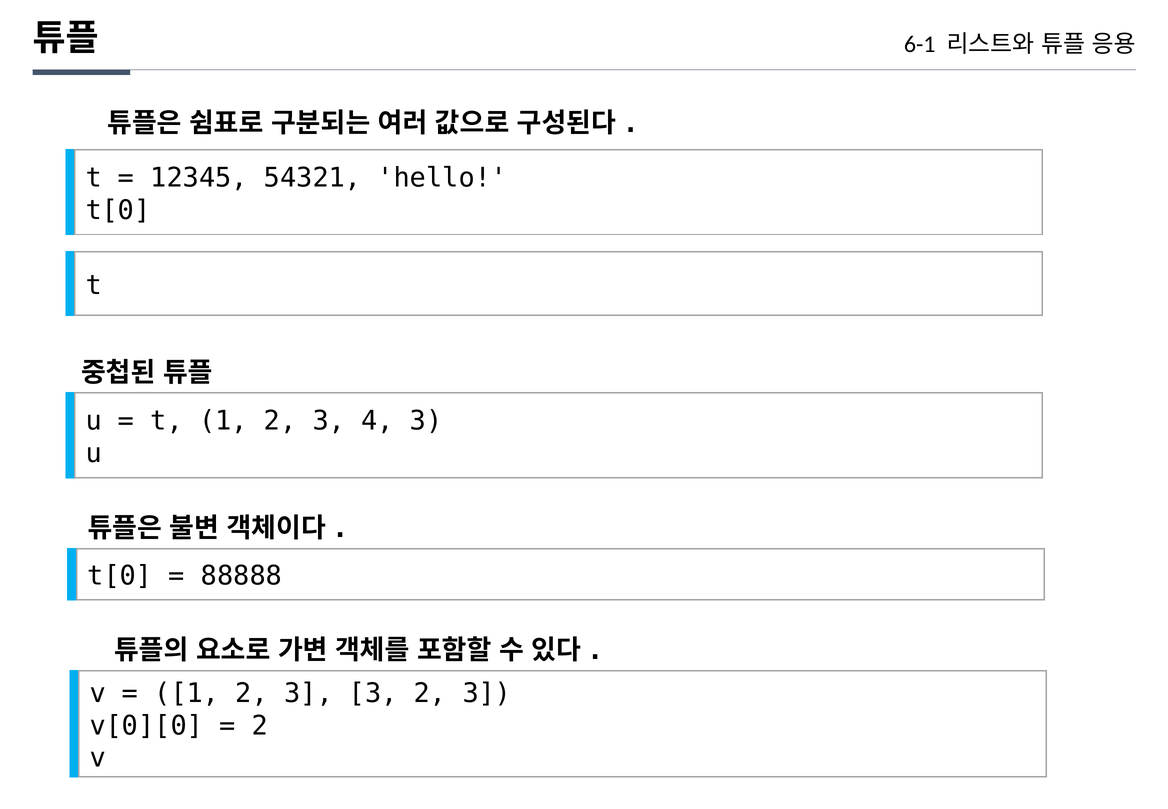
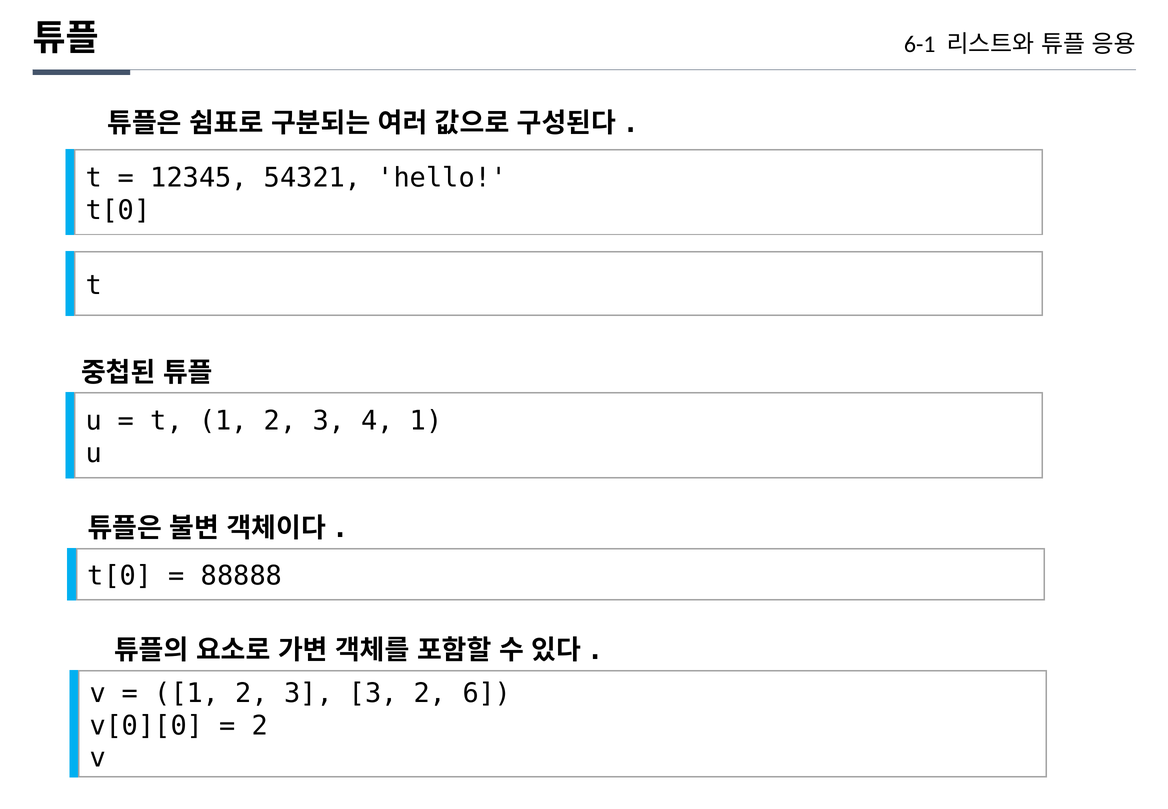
4 3: 3 -> 1
3 2 3: 3 -> 6
